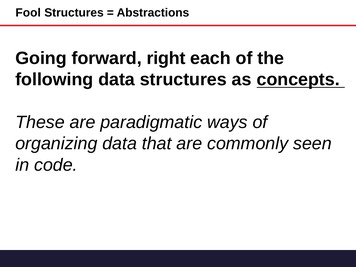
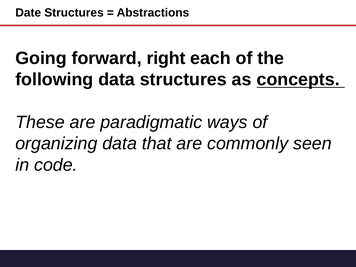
Fool: Fool -> Date
